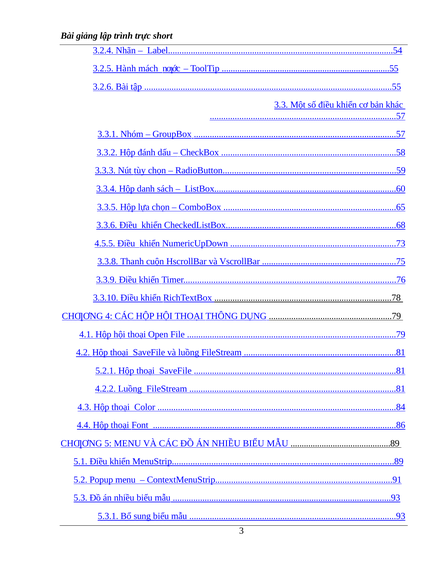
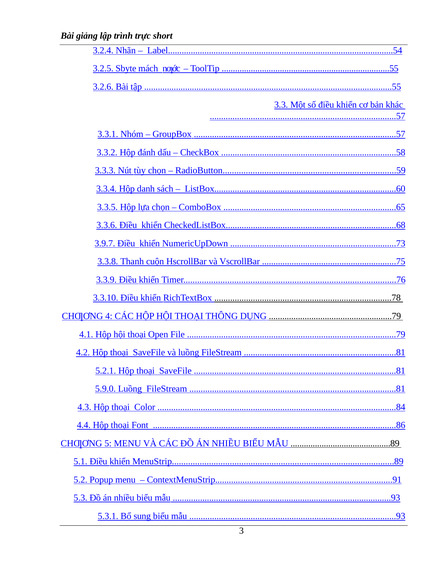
Hành: Hành -> Sbyte
4.5.5: 4.5.5 -> 3.9.7
4.2.2: 4.2.2 -> 5.9.0
